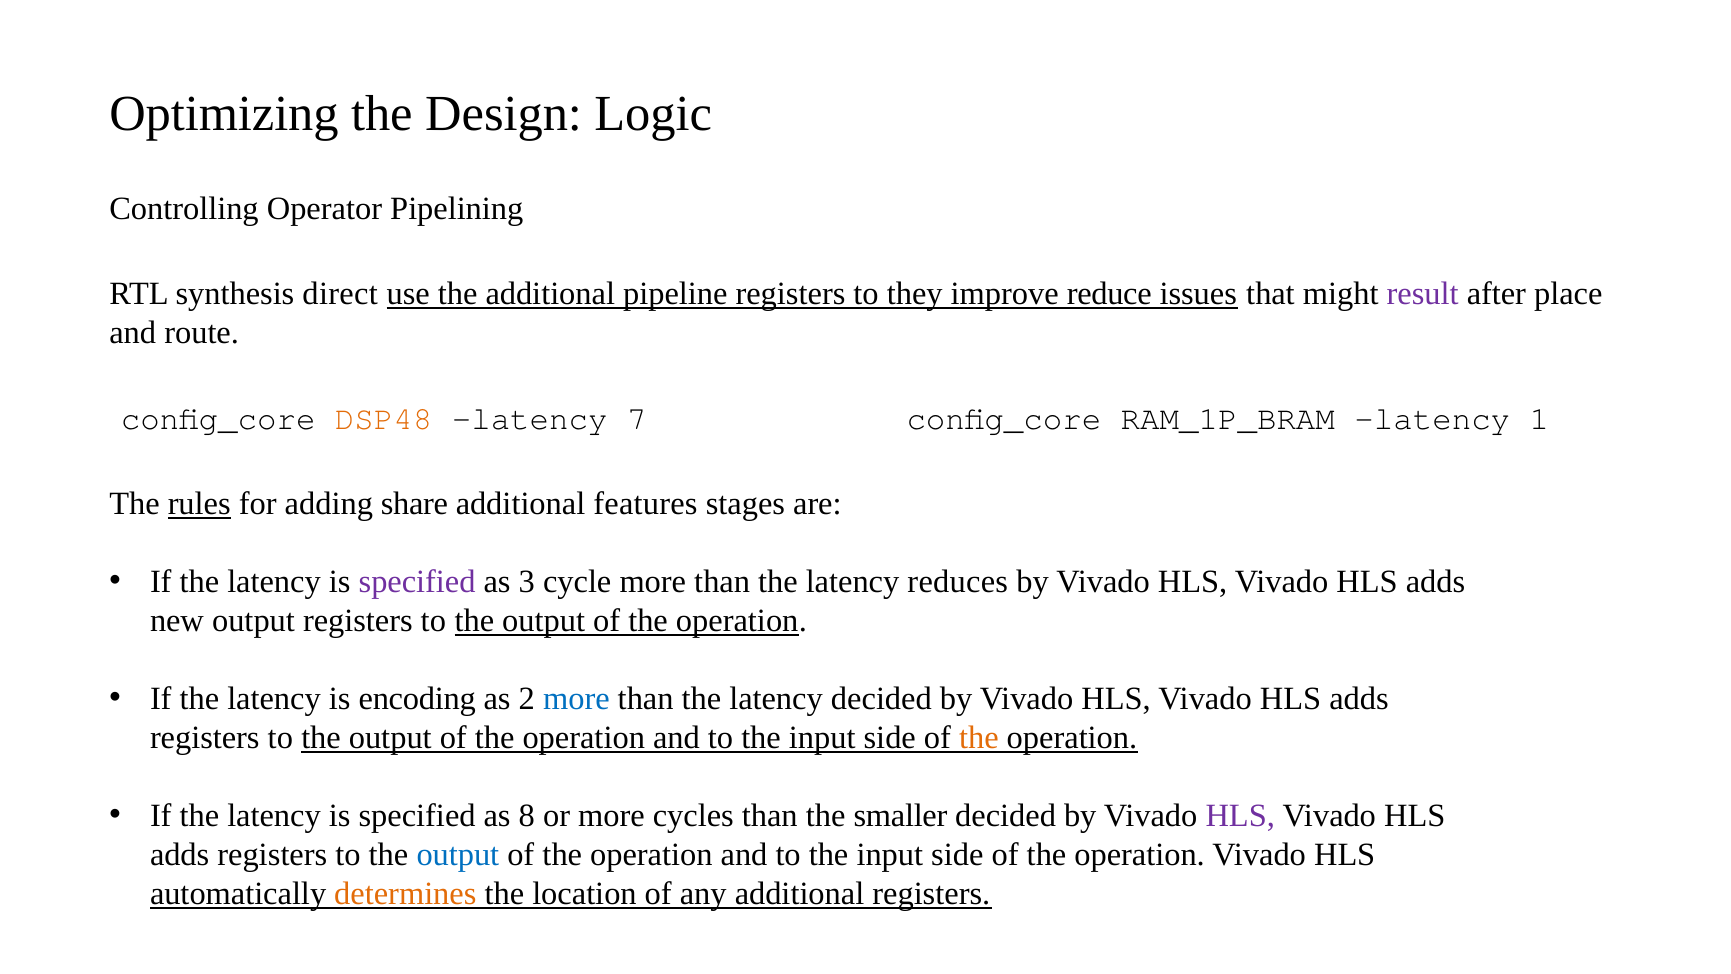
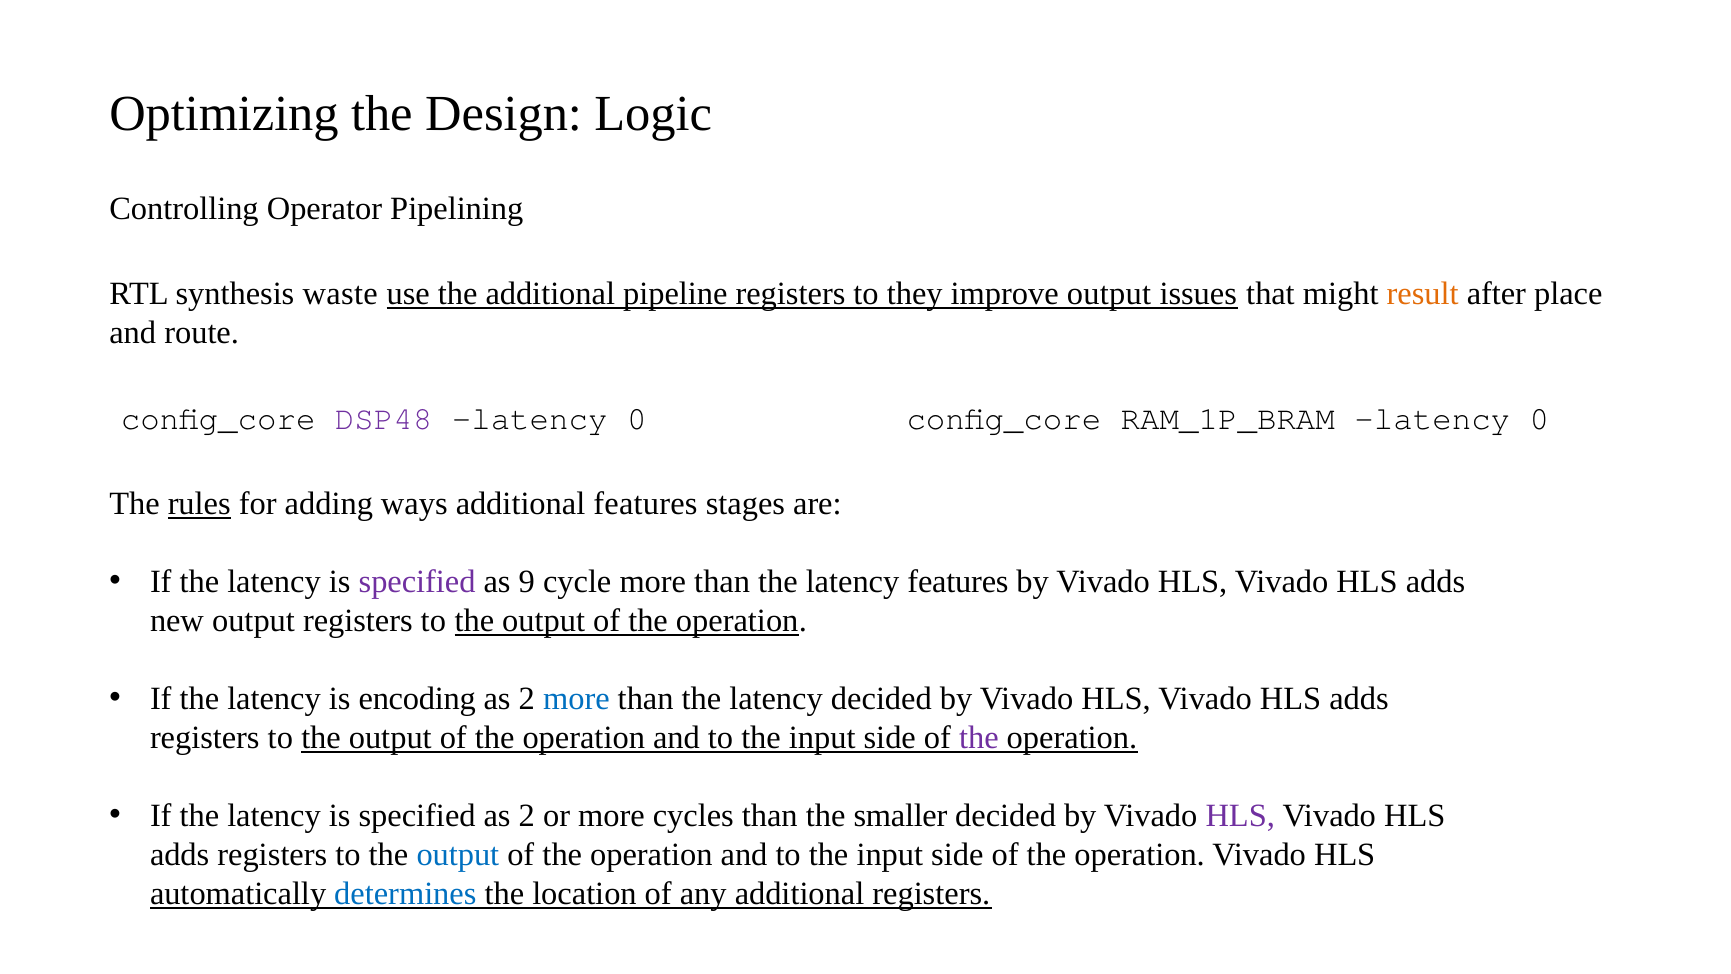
direct: direct -> waste
improve reduce: reduce -> output
result colour: purple -> orange
DSP48 colour: orange -> purple
7 at (637, 418): 7 -> 0
RAM_1P_BRAM latency 1: 1 -> 0
share: share -> ways
3: 3 -> 9
latency reduces: reduces -> features
the at (979, 737) colour: orange -> purple
specified as 8: 8 -> 2
determines colour: orange -> blue
